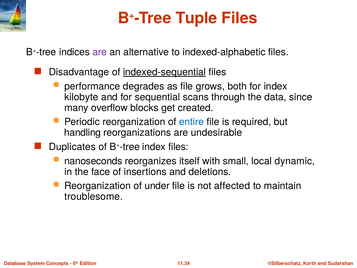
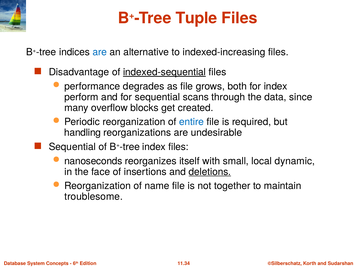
are at (100, 52) colour: purple -> blue
indexed-alphabetic: indexed-alphabetic -> indexed-increasing
kilobyte: kilobyte -> perform
Duplicates at (72, 147): Duplicates -> Sequential
deletions underline: none -> present
under: under -> name
affected: affected -> together
